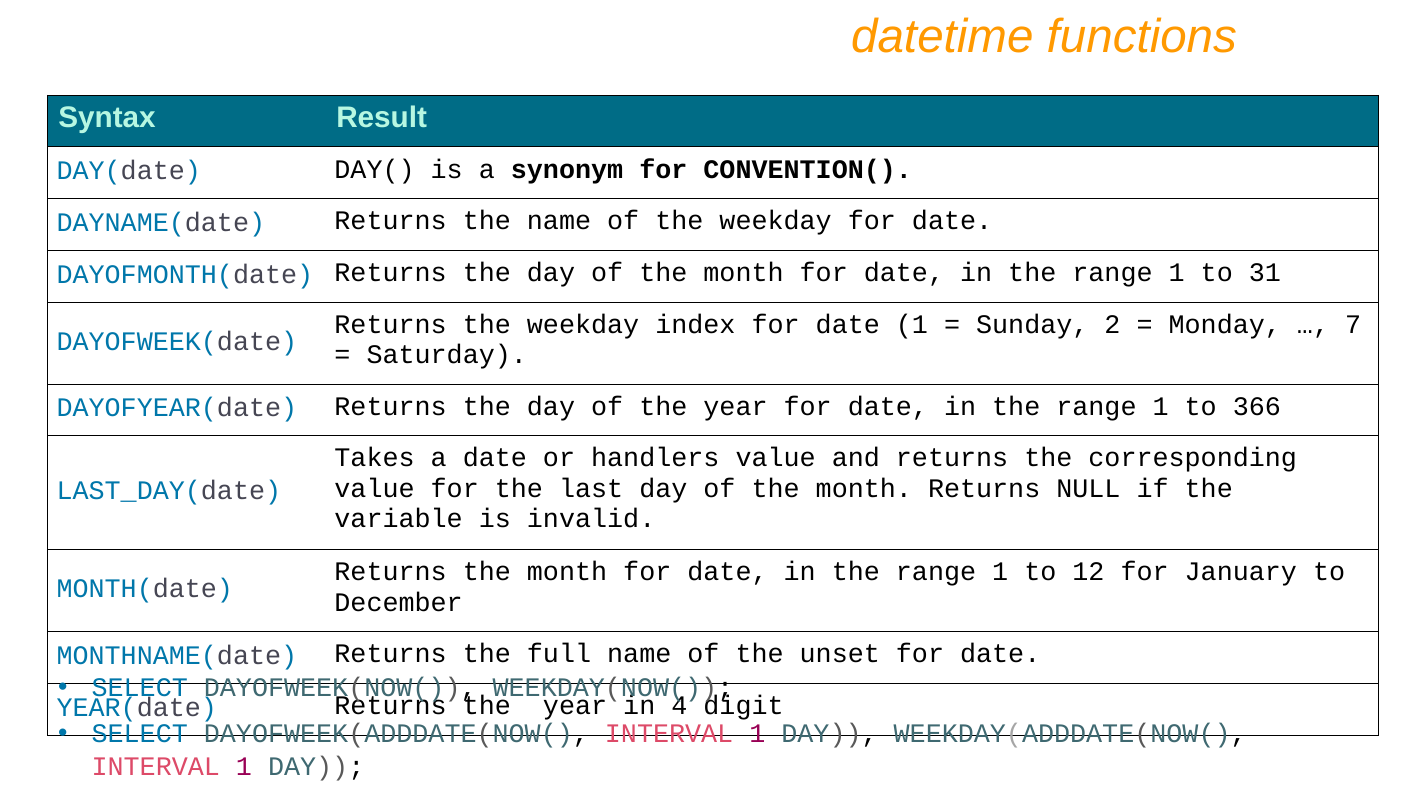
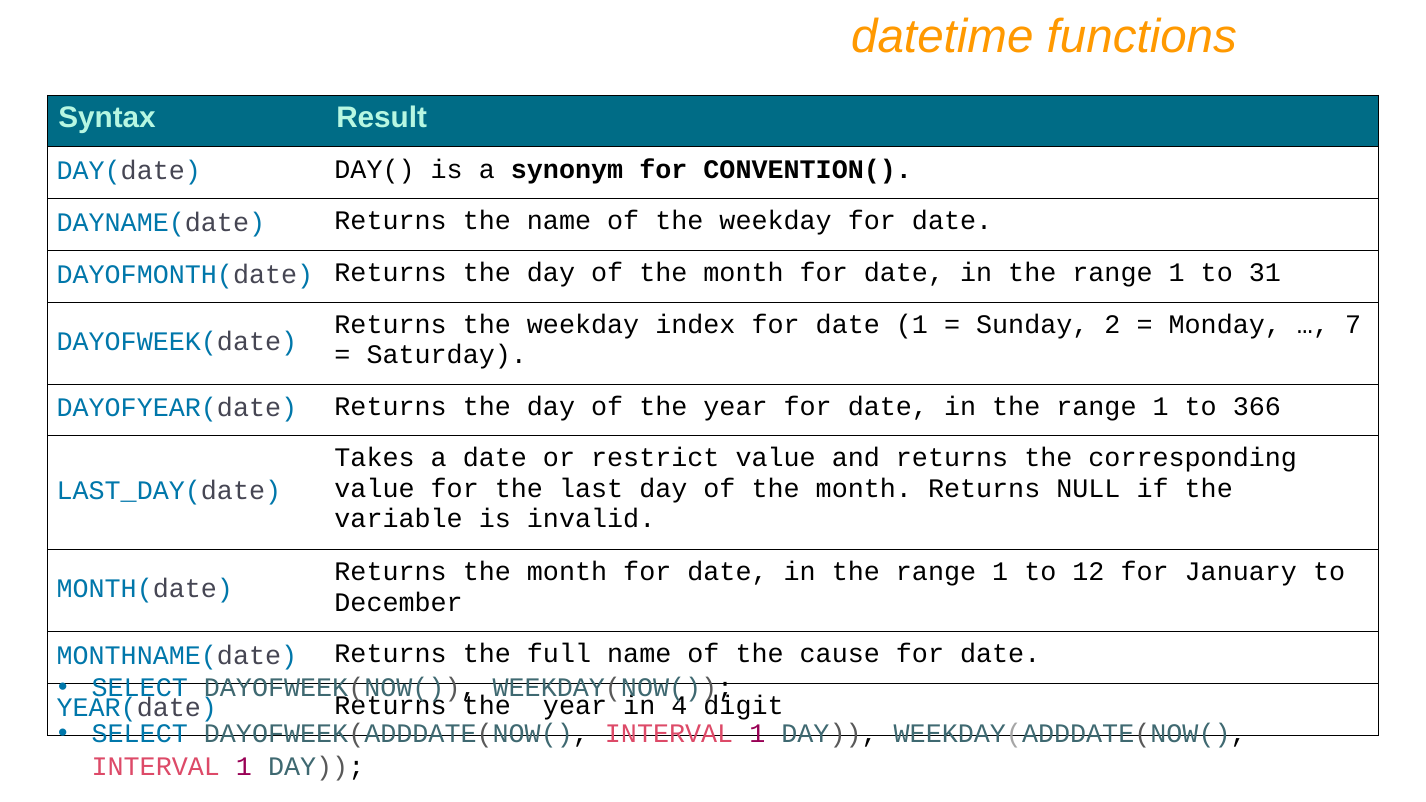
handlers: handlers -> restrict
unset: unset -> cause
